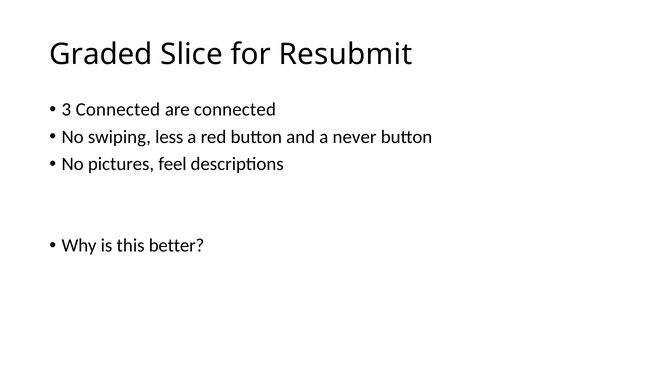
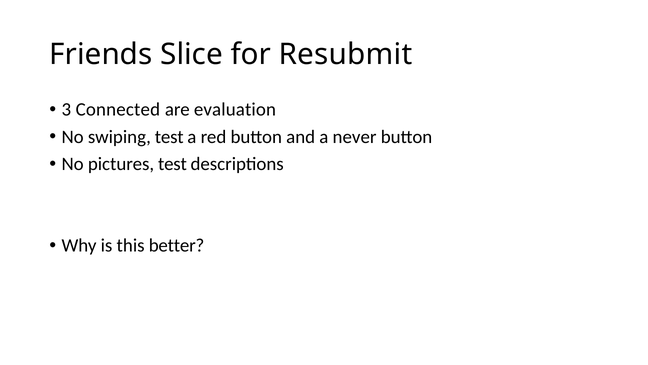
Graded: Graded -> Friends
are connected: connected -> evaluation
swiping less: less -> test
pictures feel: feel -> test
